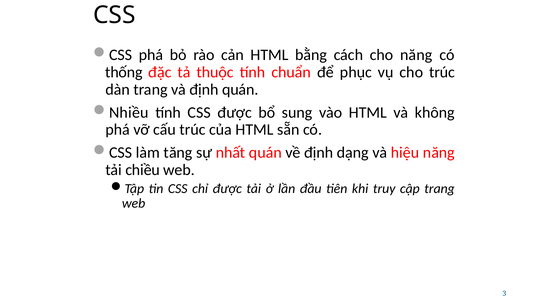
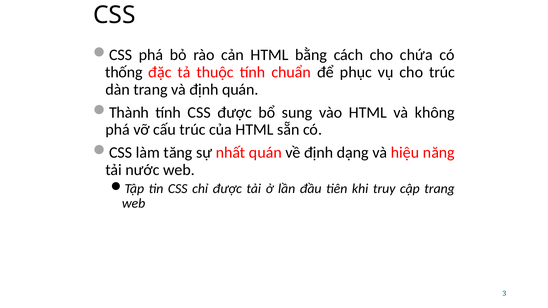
cho năng: năng -> chứa
Nhiều: Nhiều -> Thành
chiều: chiều -> nước
